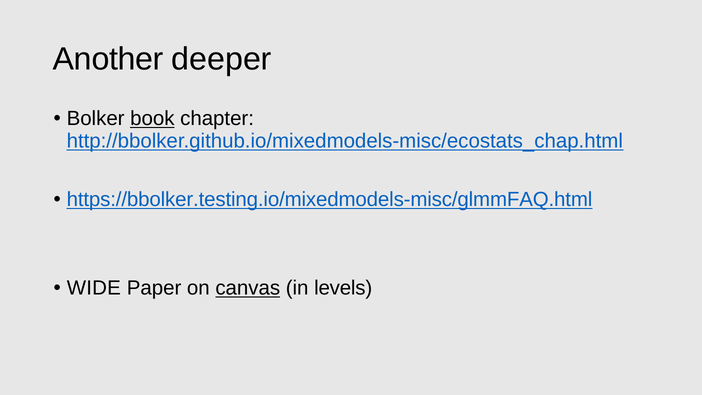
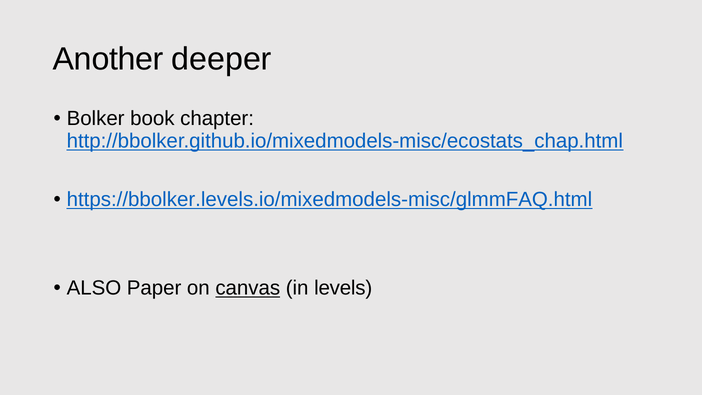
book underline: present -> none
https://bbolker.testing.io/mixedmodels-misc/glmmFAQ.html: https://bbolker.testing.io/mixedmodels-misc/glmmFAQ.html -> https://bbolker.levels.io/mixedmodels-misc/glmmFAQ.html
WIDE: WIDE -> ALSO
